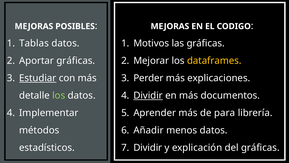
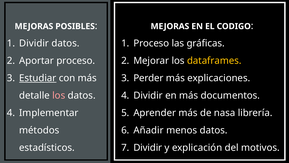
Tablas at (34, 43): Tablas -> Dividir
Motivos at (151, 43): Motivos -> Proceso
Aportar gráficas: gráficas -> proceso
los at (59, 95) colour: light green -> pink
Dividir at (148, 95) underline: present -> none
para: para -> nasa
del gráficas: gráficas -> motivos
